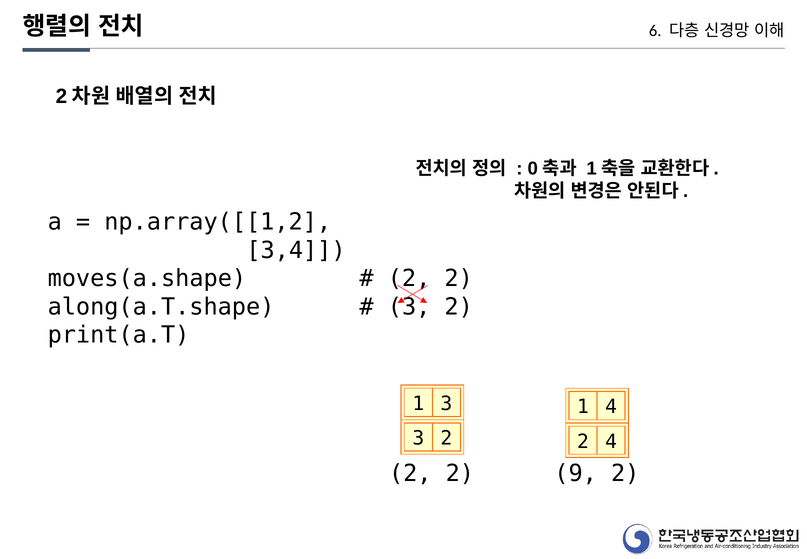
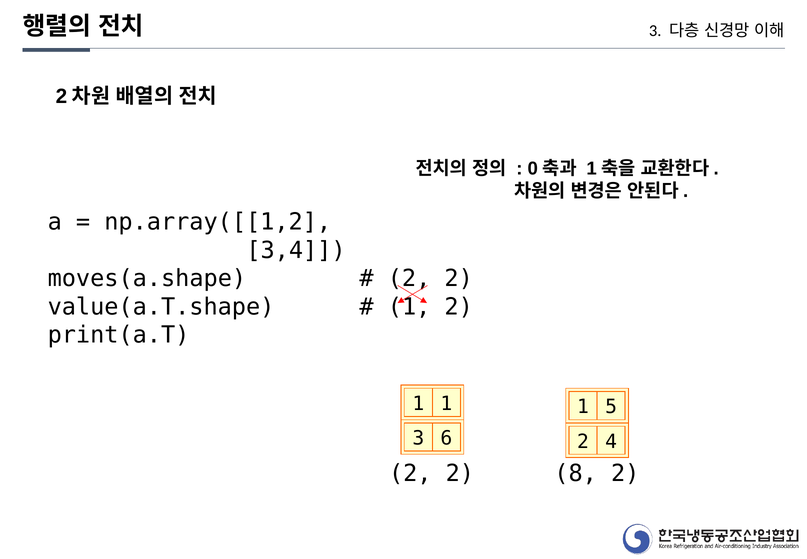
6 at (655, 31): 6 -> 3
along(a.T.shape: along(a.T.shape -> value(a.T.shape
3 at (409, 307): 3 -> 1
1 3: 3 -> 1
1 4: 4 -> 5
2 at (446, 438): 2 -> 6
9: 9 -> 8
